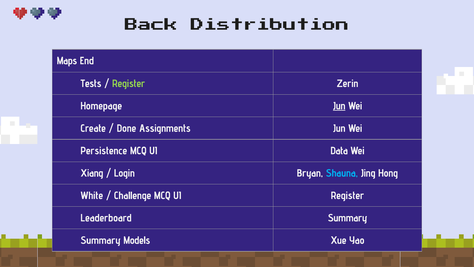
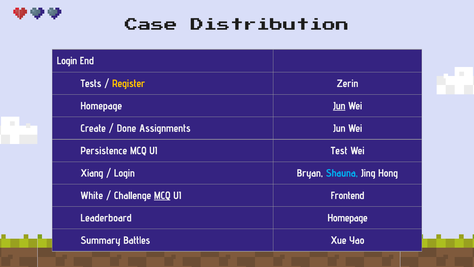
Back: Back -> Case
Maps at (67, 61): Maps -> Login
Register at (129, 83) colour: light green -> yellow
Data: Data -> Test
MCQ at (162, 195) underline: none -> present
UI Register: Register -> Frontend
Leaderboard Summary: Summary -> Homepage
Models: Models -> Battles
